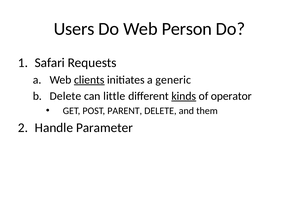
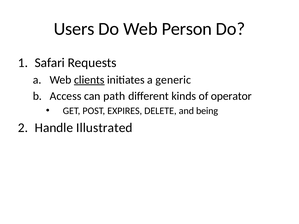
Delete at (66, 96): Delete -> Access
little: little -> path
kinds underline: present -> none
PARENT: PARENT -> EXPIRES
them: them -> being
Parameter: Parameter -> Illustrated
